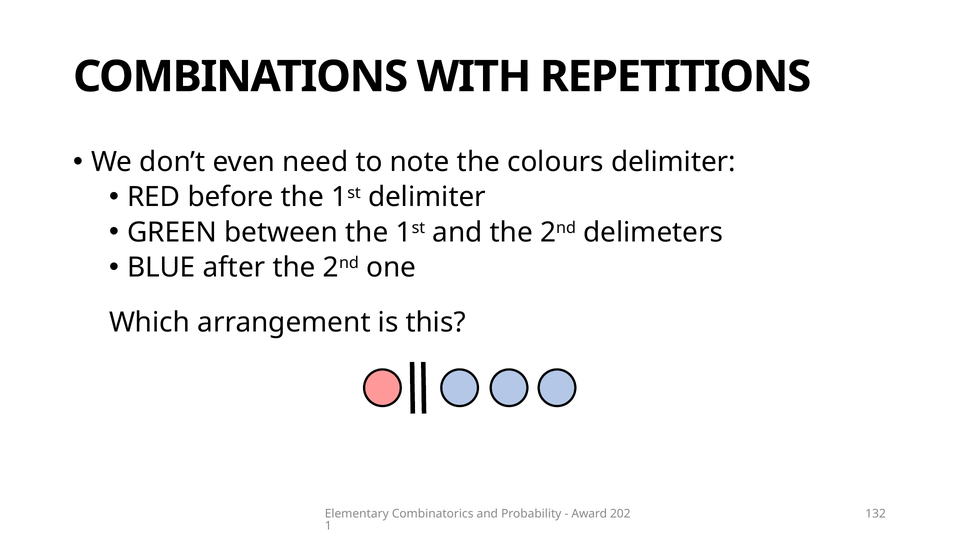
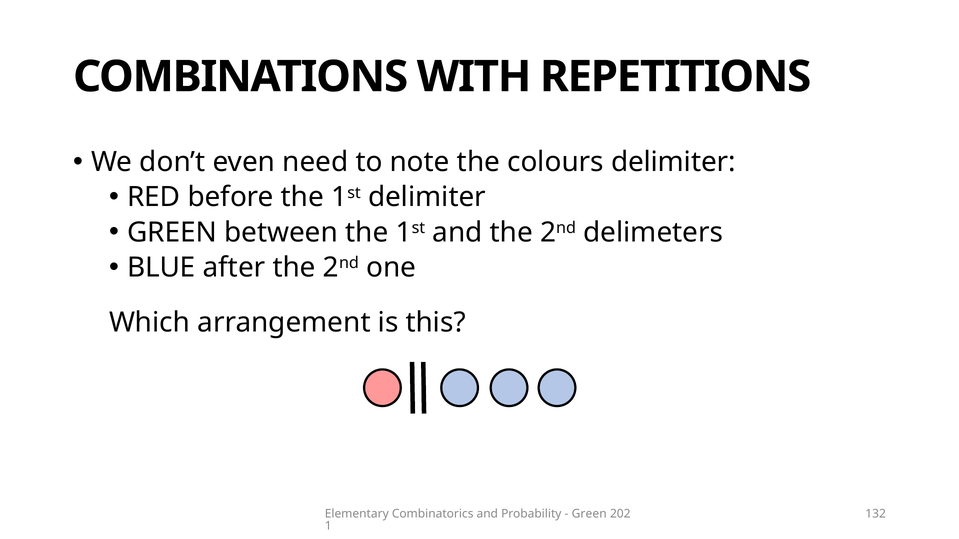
Award at (589, 514): Award -> Green
